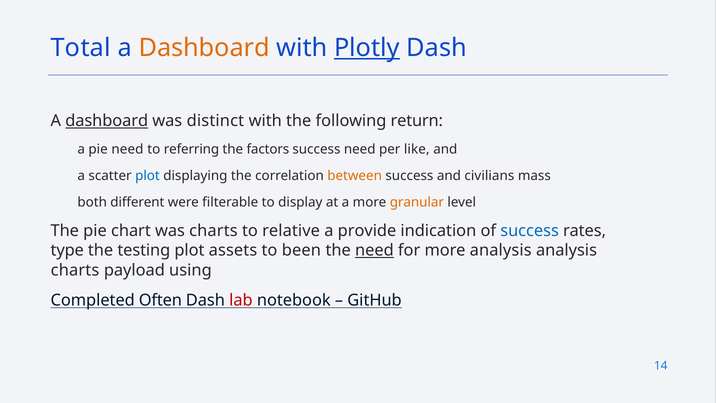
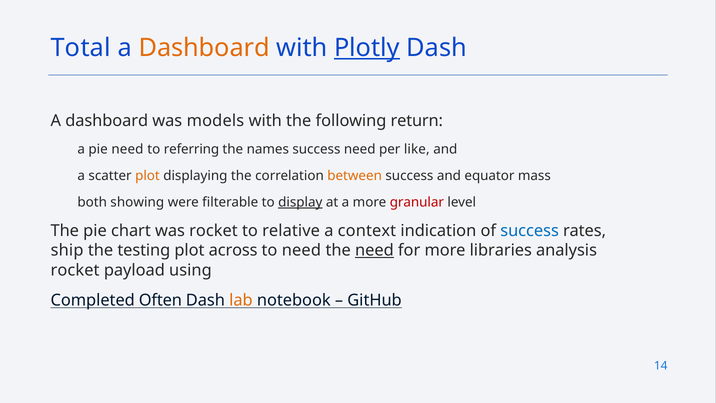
dashboard at (107, 121) underline: present -> none
distinct: distinct -> models
factors: factors -> names
plot at (147, 176) colour: blue -> orange
civilians: civilians -> equator
different: different -> showing
display underline: none -> present
granular colour: orange -> red
was charts: charts -> rocket
provide: provide -> context
type: type -> ship
assets: assets -> across
to been: been -> need
more analysis: analysis -> libraries
charts at (75, 270): charts -> rocket
lab colour: red -> orange
